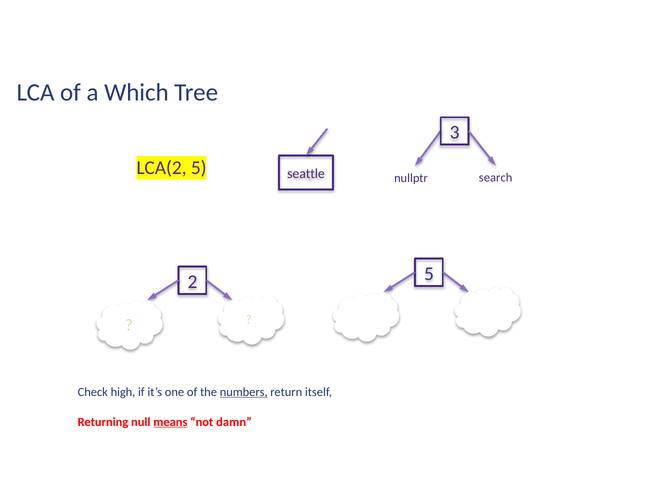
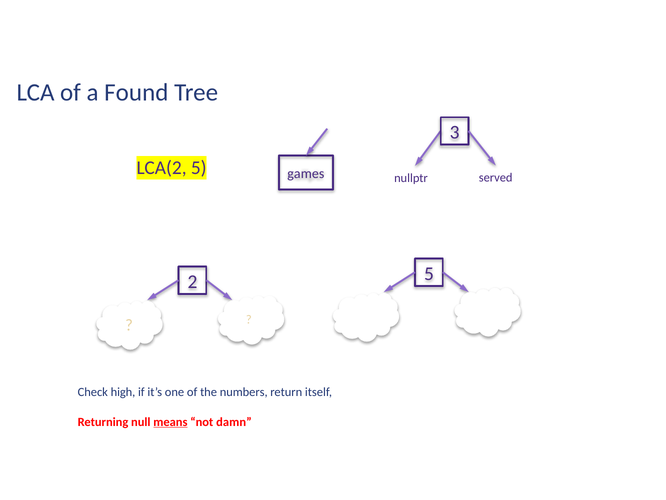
Which: Which -> Found
seattle: seattle -> games
search: search -> served
numbers underline: present -> none
